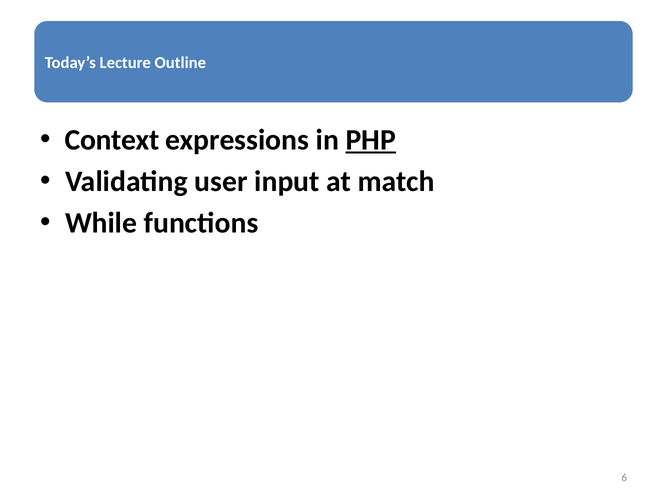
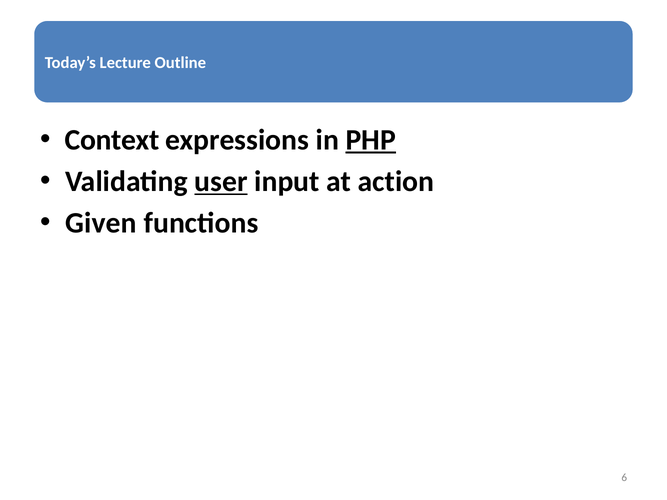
user underline: none -> present
match: match -> action
While: While -> Given
